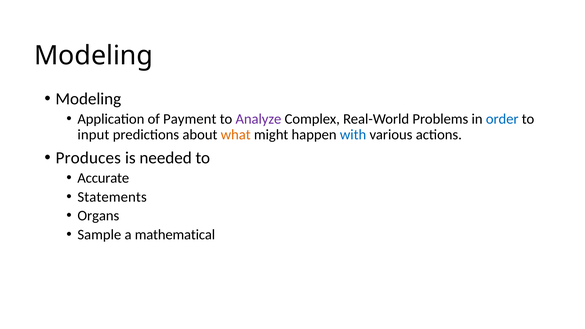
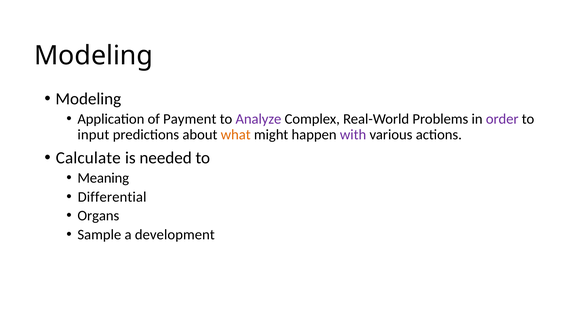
order colour: blue -> purple
with colour: blue -> purple
Produces: Produces -> Calculate
Accurate: Accurate -> Meaning
Statements: Statements -> Differential
mathematical: mathematical -> development
